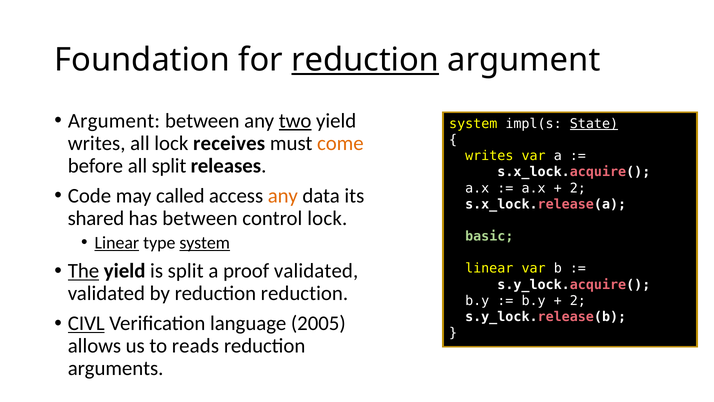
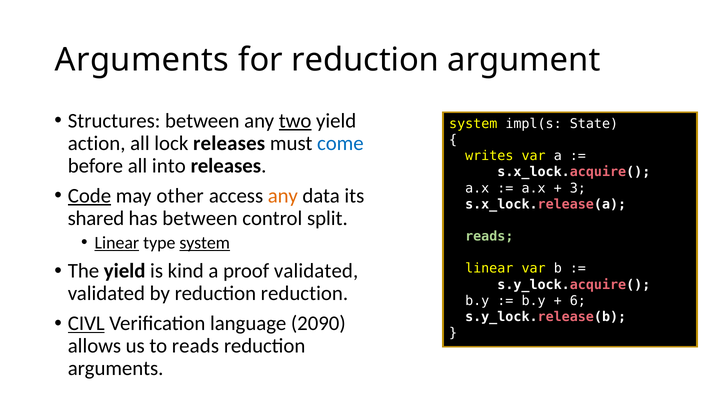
Foundation at (142, 60): Foundation -> Arguments
reduction at (365, 60) underline: present -> none
Argument at (114, 121): Argument -> Structures
State underline: present -> none
writes at (97, 143): writes -> action
lock receives: receives -> releases
come colour: orange -> blue
all split: split -> into
2 at (578, 188): 2 -> 3
Code underline: none -> present
called: called -> other
control lock: lock -> split
basic at (489, 236): basic -> reads
The underline: present -> none
is split: split -> kind
2 at (578, 300): 2 -> 6
2005: 2005 -> 2090
